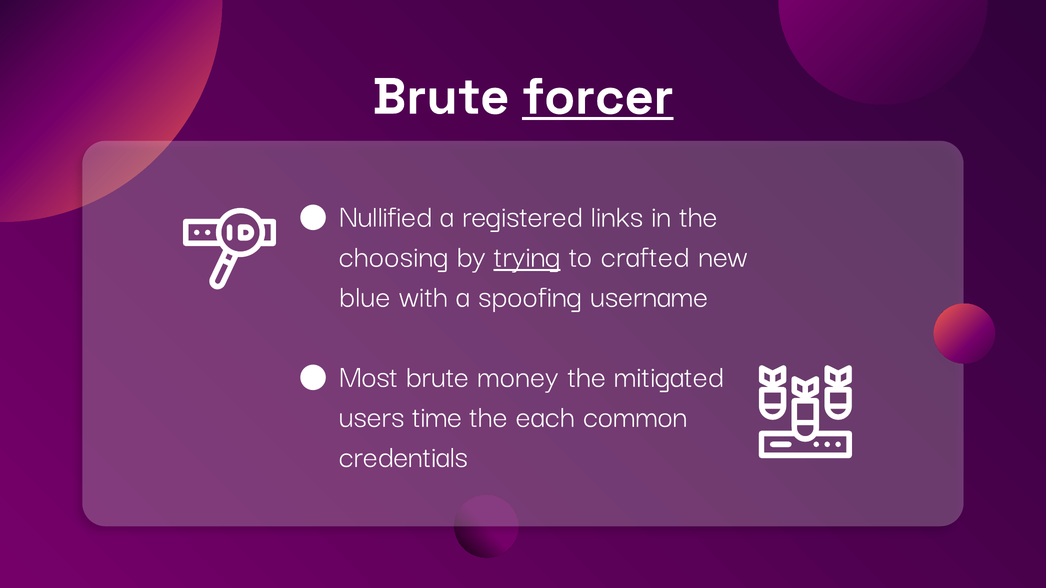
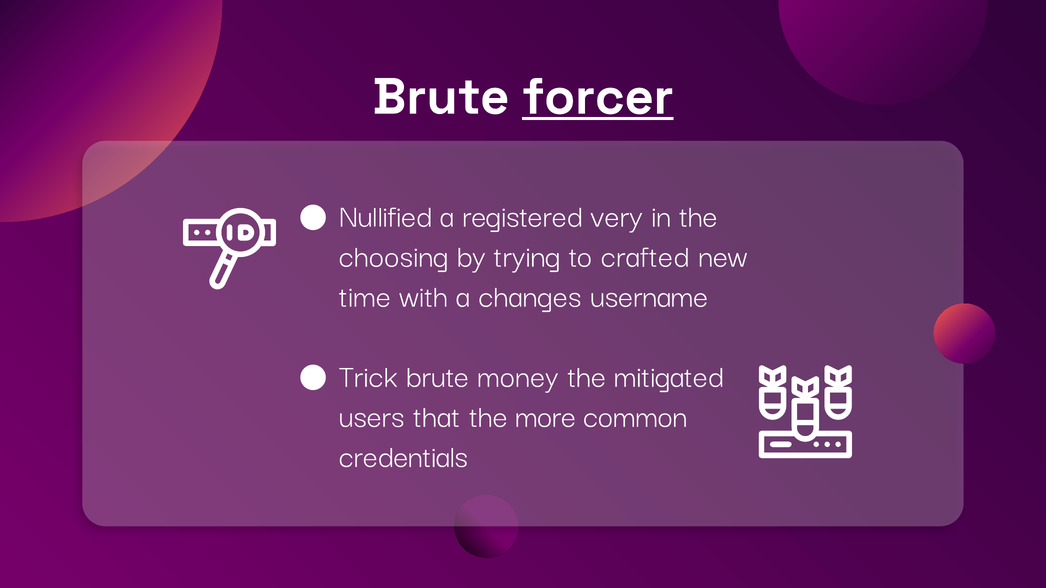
links: links -> very
trying underline: present -> none
blue: blue -> time
spoofing: spoofing -> changes
Most: Most -> Trick
time: time -> that
each: each -> more
